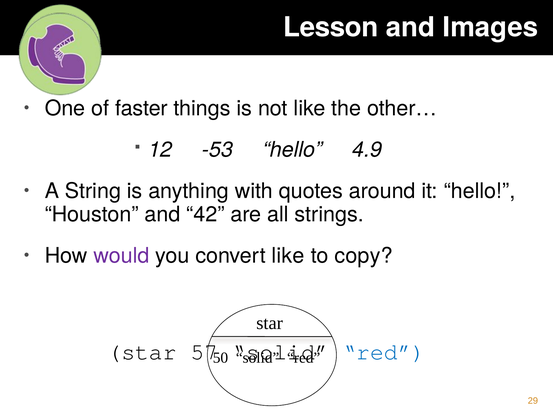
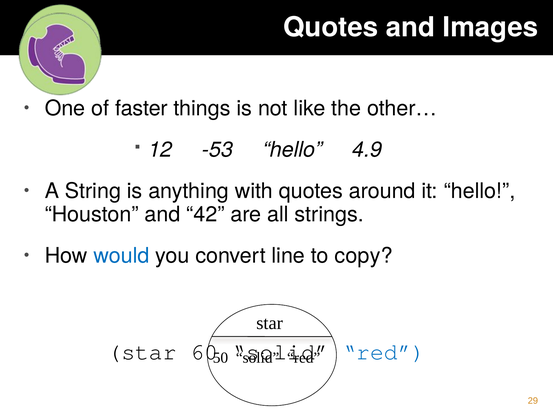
Lesson at (331, 27): Lesson -> Quotes
would colour: purple -> blue
convert like: like -> line
57: 57 -> 60
